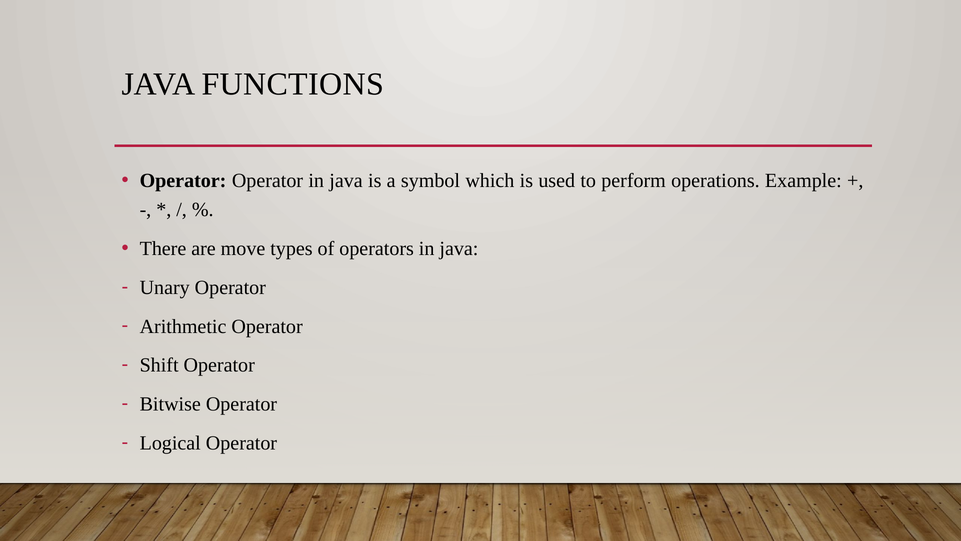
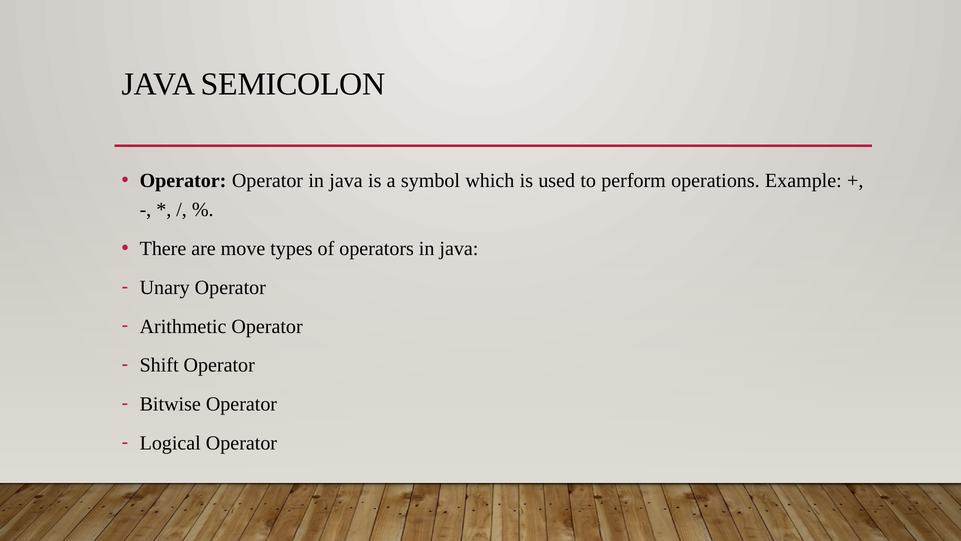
FUNCTIONS: FUNCTIONS -> SEMICOLON
